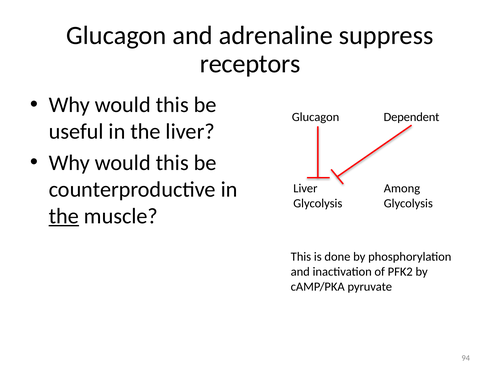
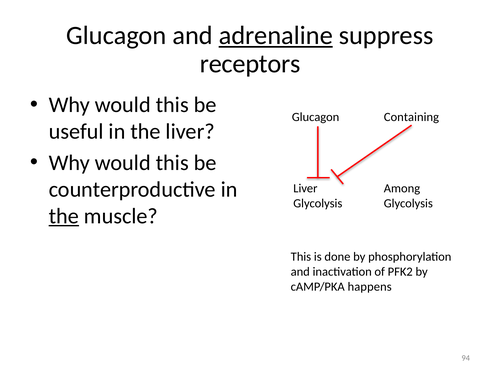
adrenaline underline: none -> present
Dependent: Dependent -> Containing
pyruvate: pyruvate -> happens
